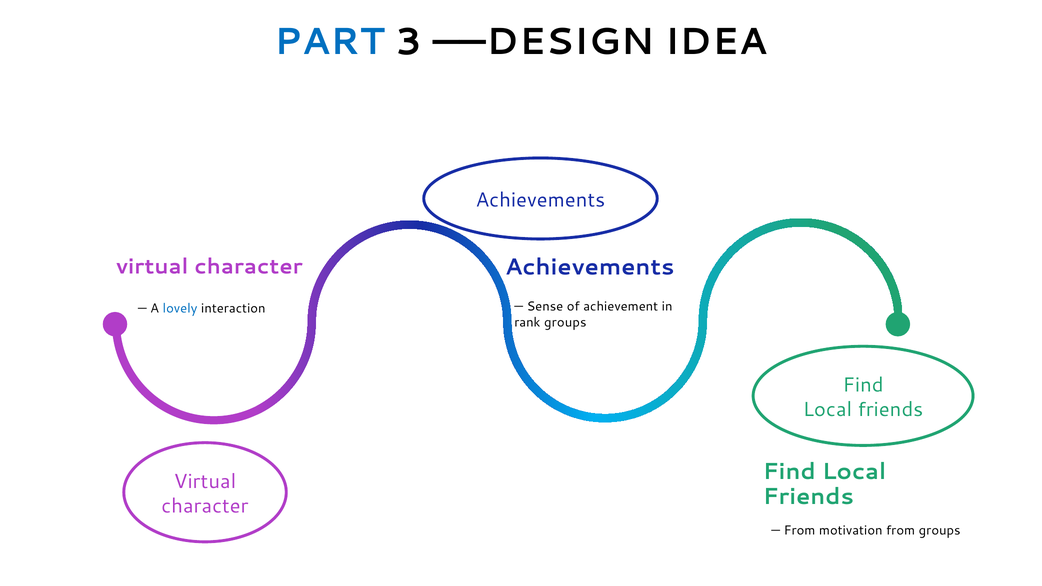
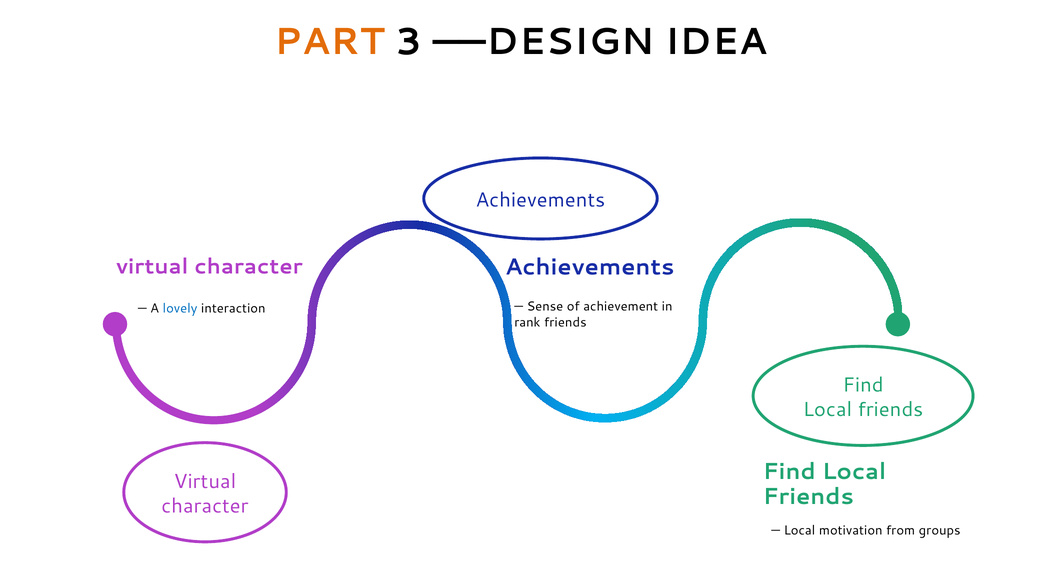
PART colour: blue -> orange
rank groups: groups -> friends
From at (799, 531): From -> Local
